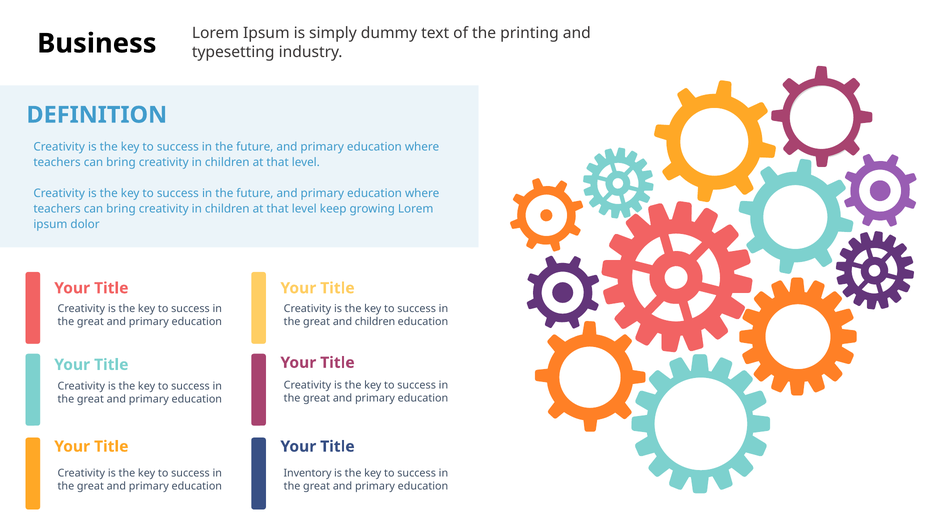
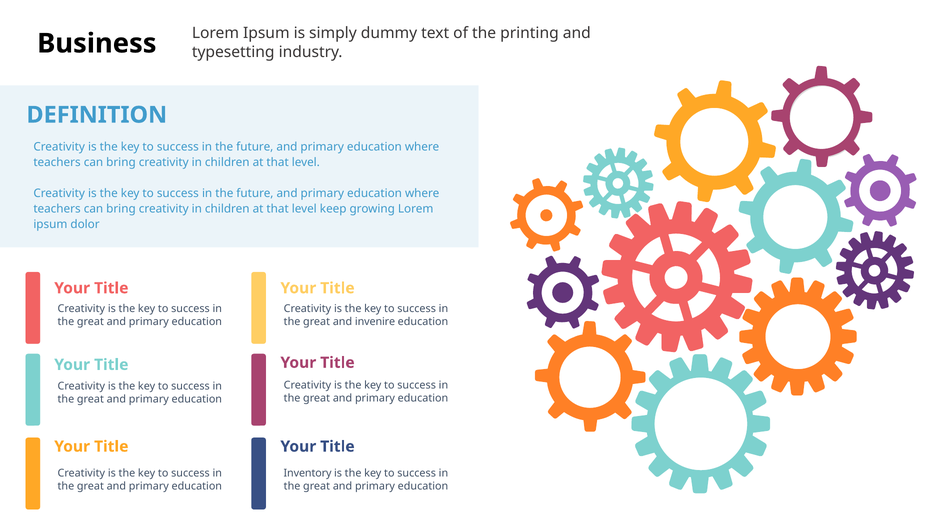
and children: children -> invenire
